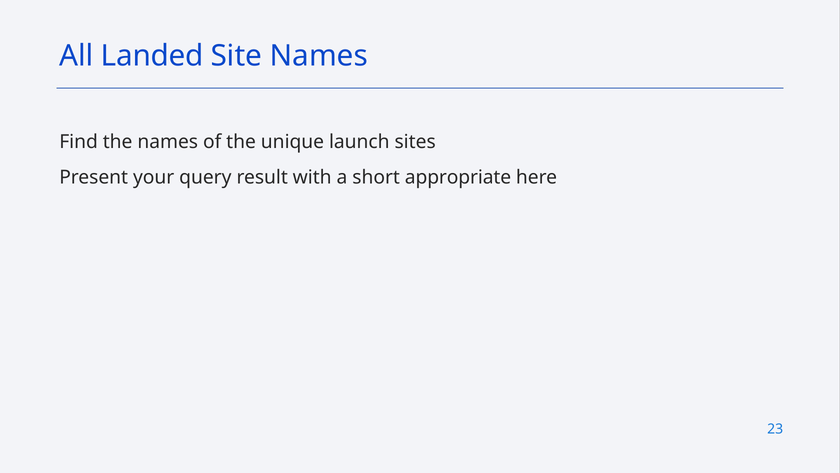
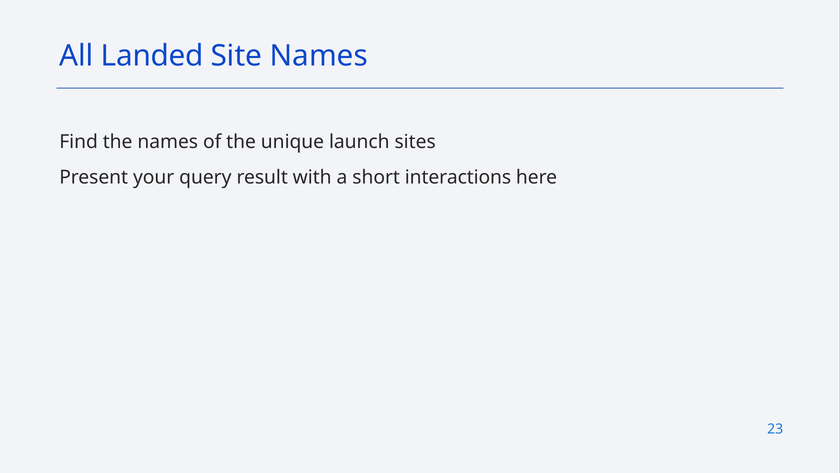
appropriate: appropriate -> interactions
